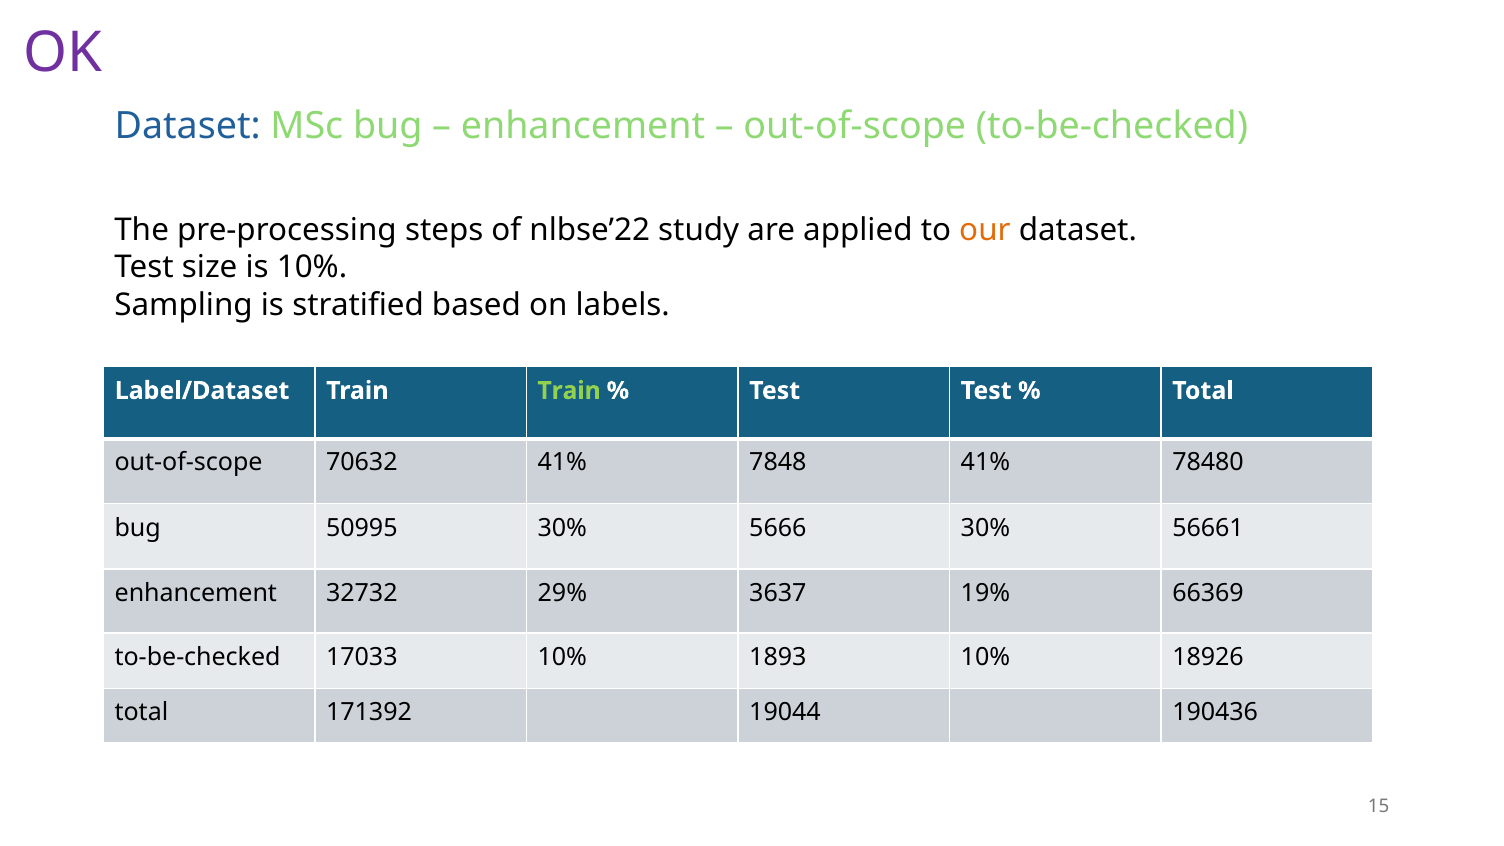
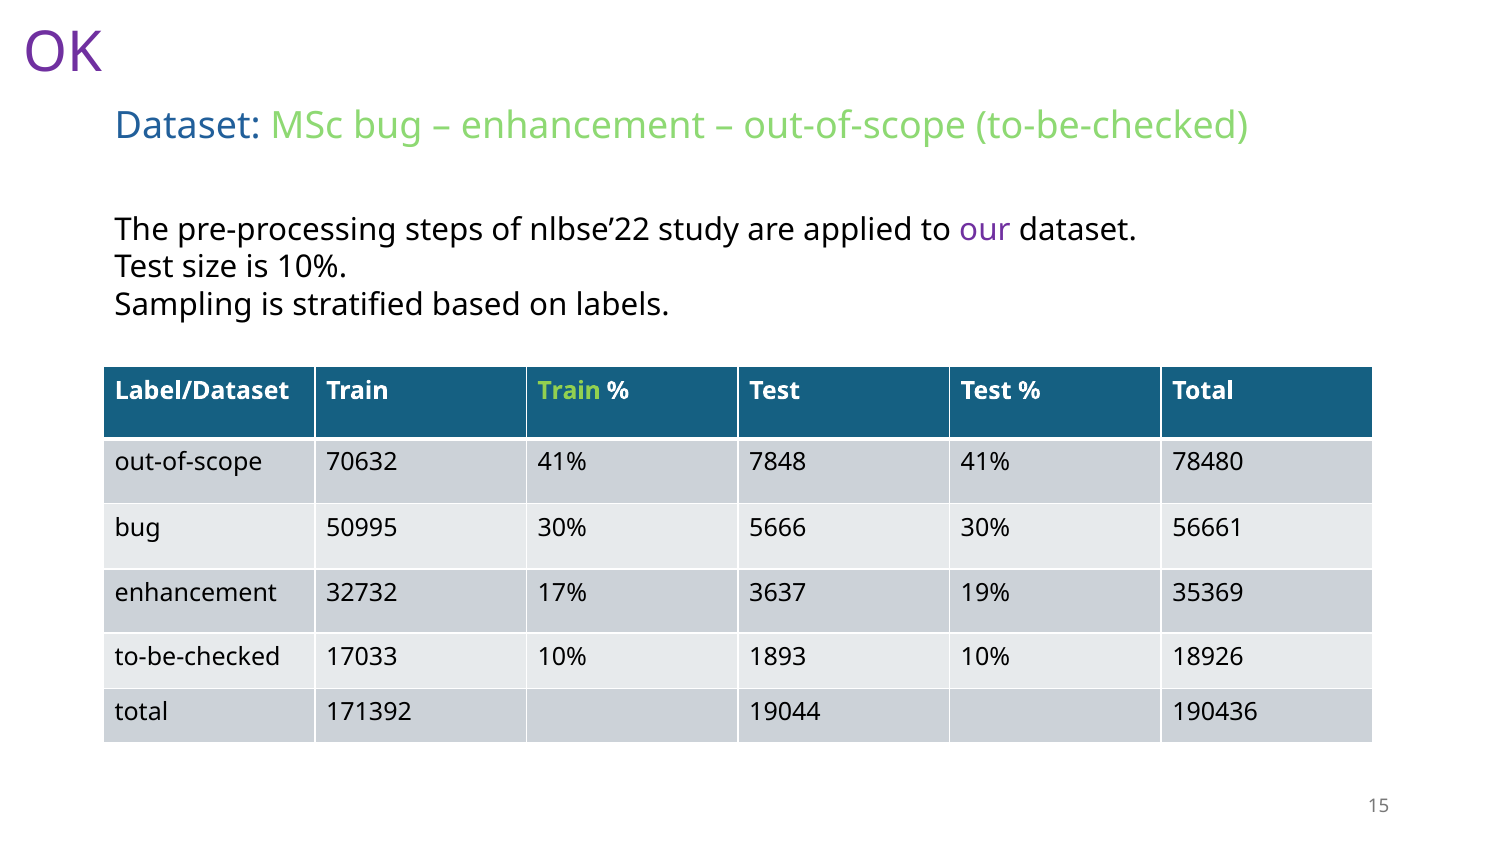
our colour: orange -> purple
29%: 29% -> 17%
66369: 66369 -> 35369
